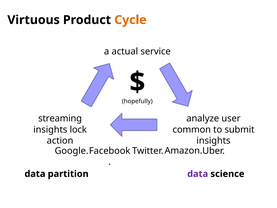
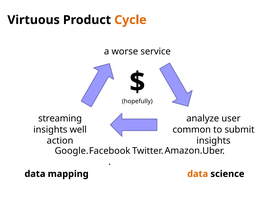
actual: actual -> worse
lock: lock -> well
partition: partition -> mapping
data at (198, 174) colour: purple -> orange
